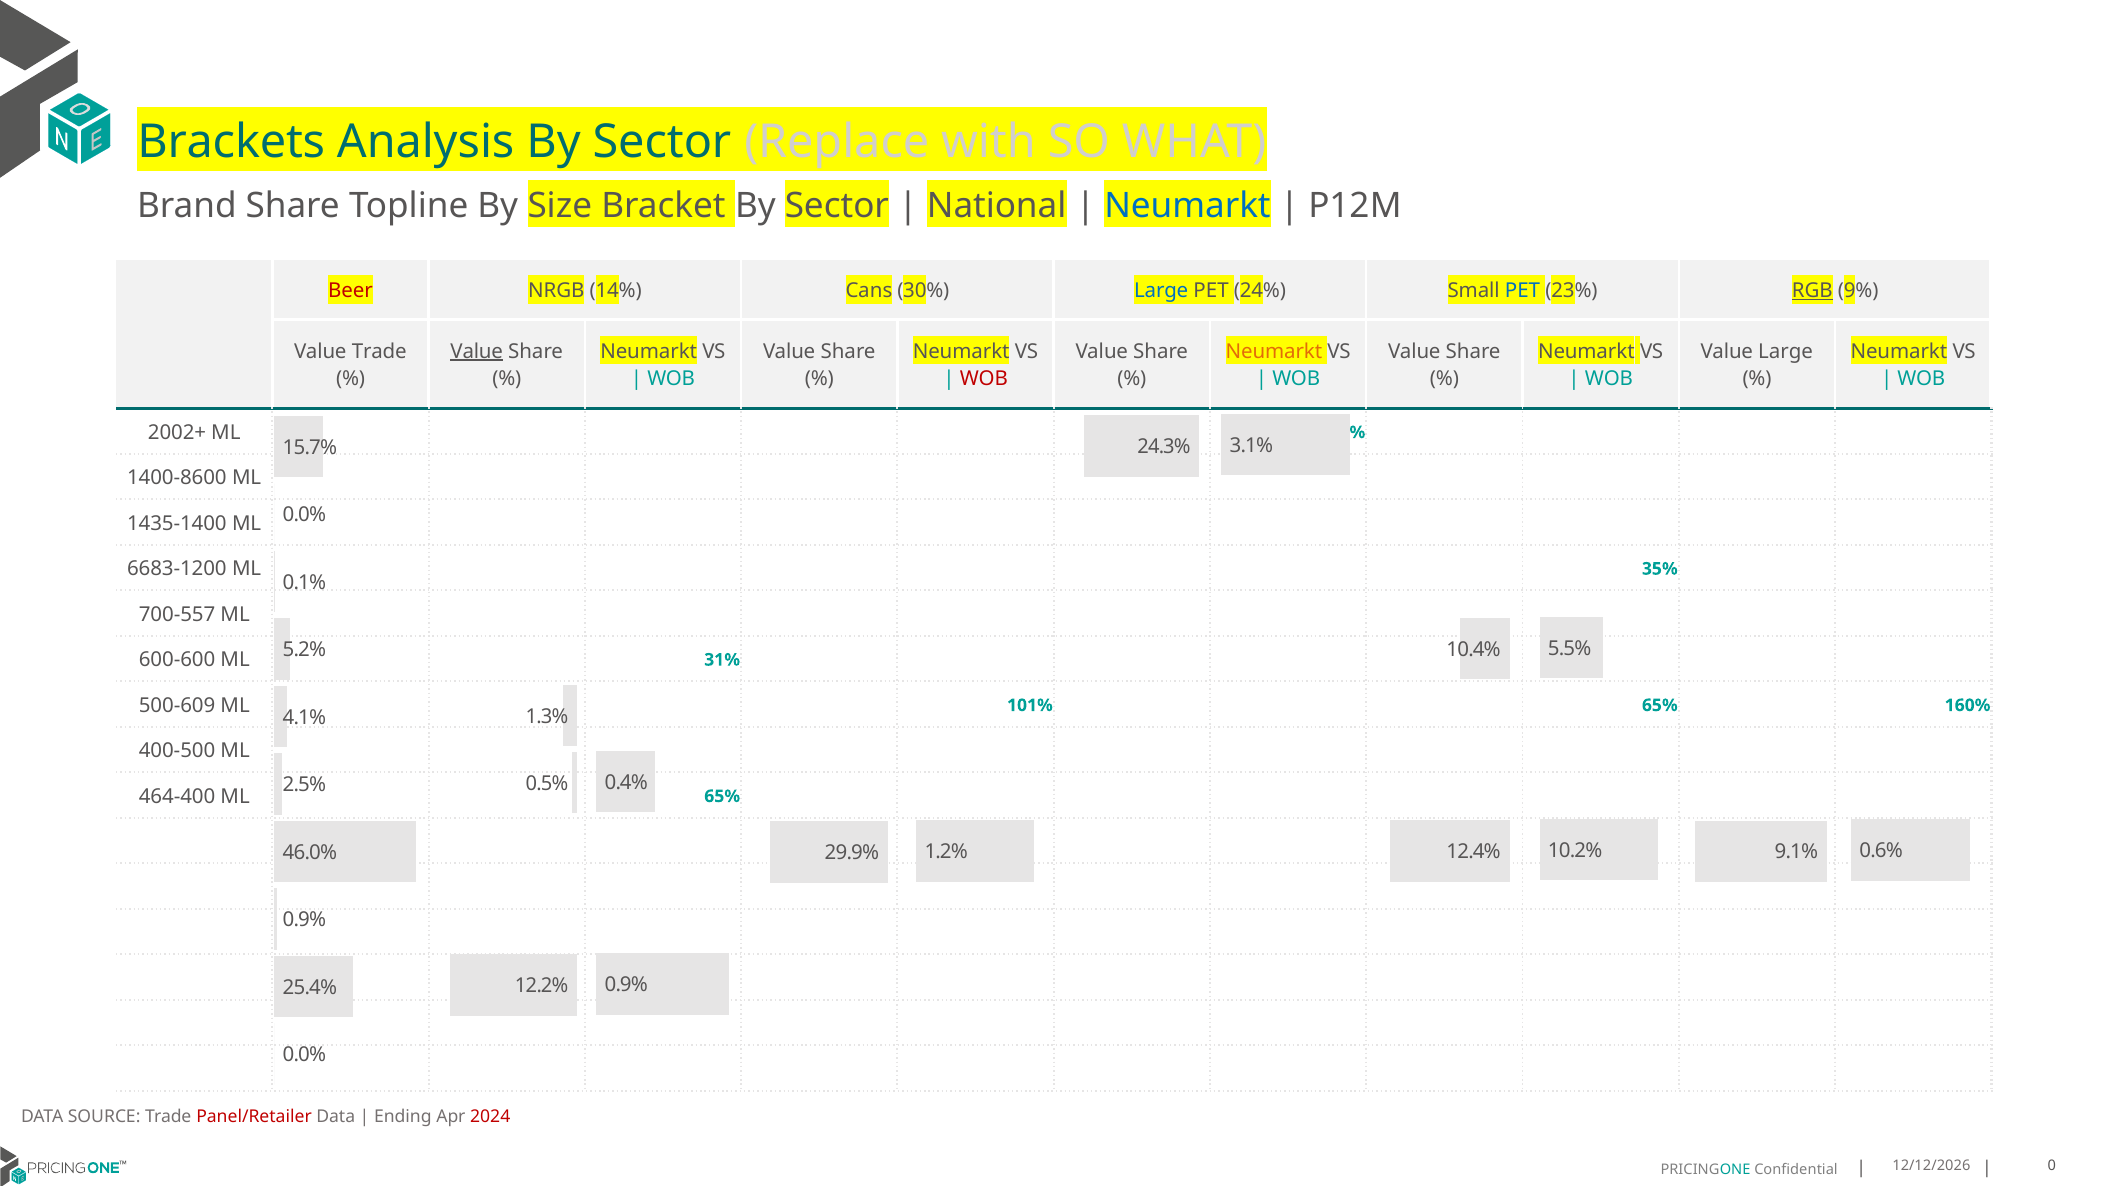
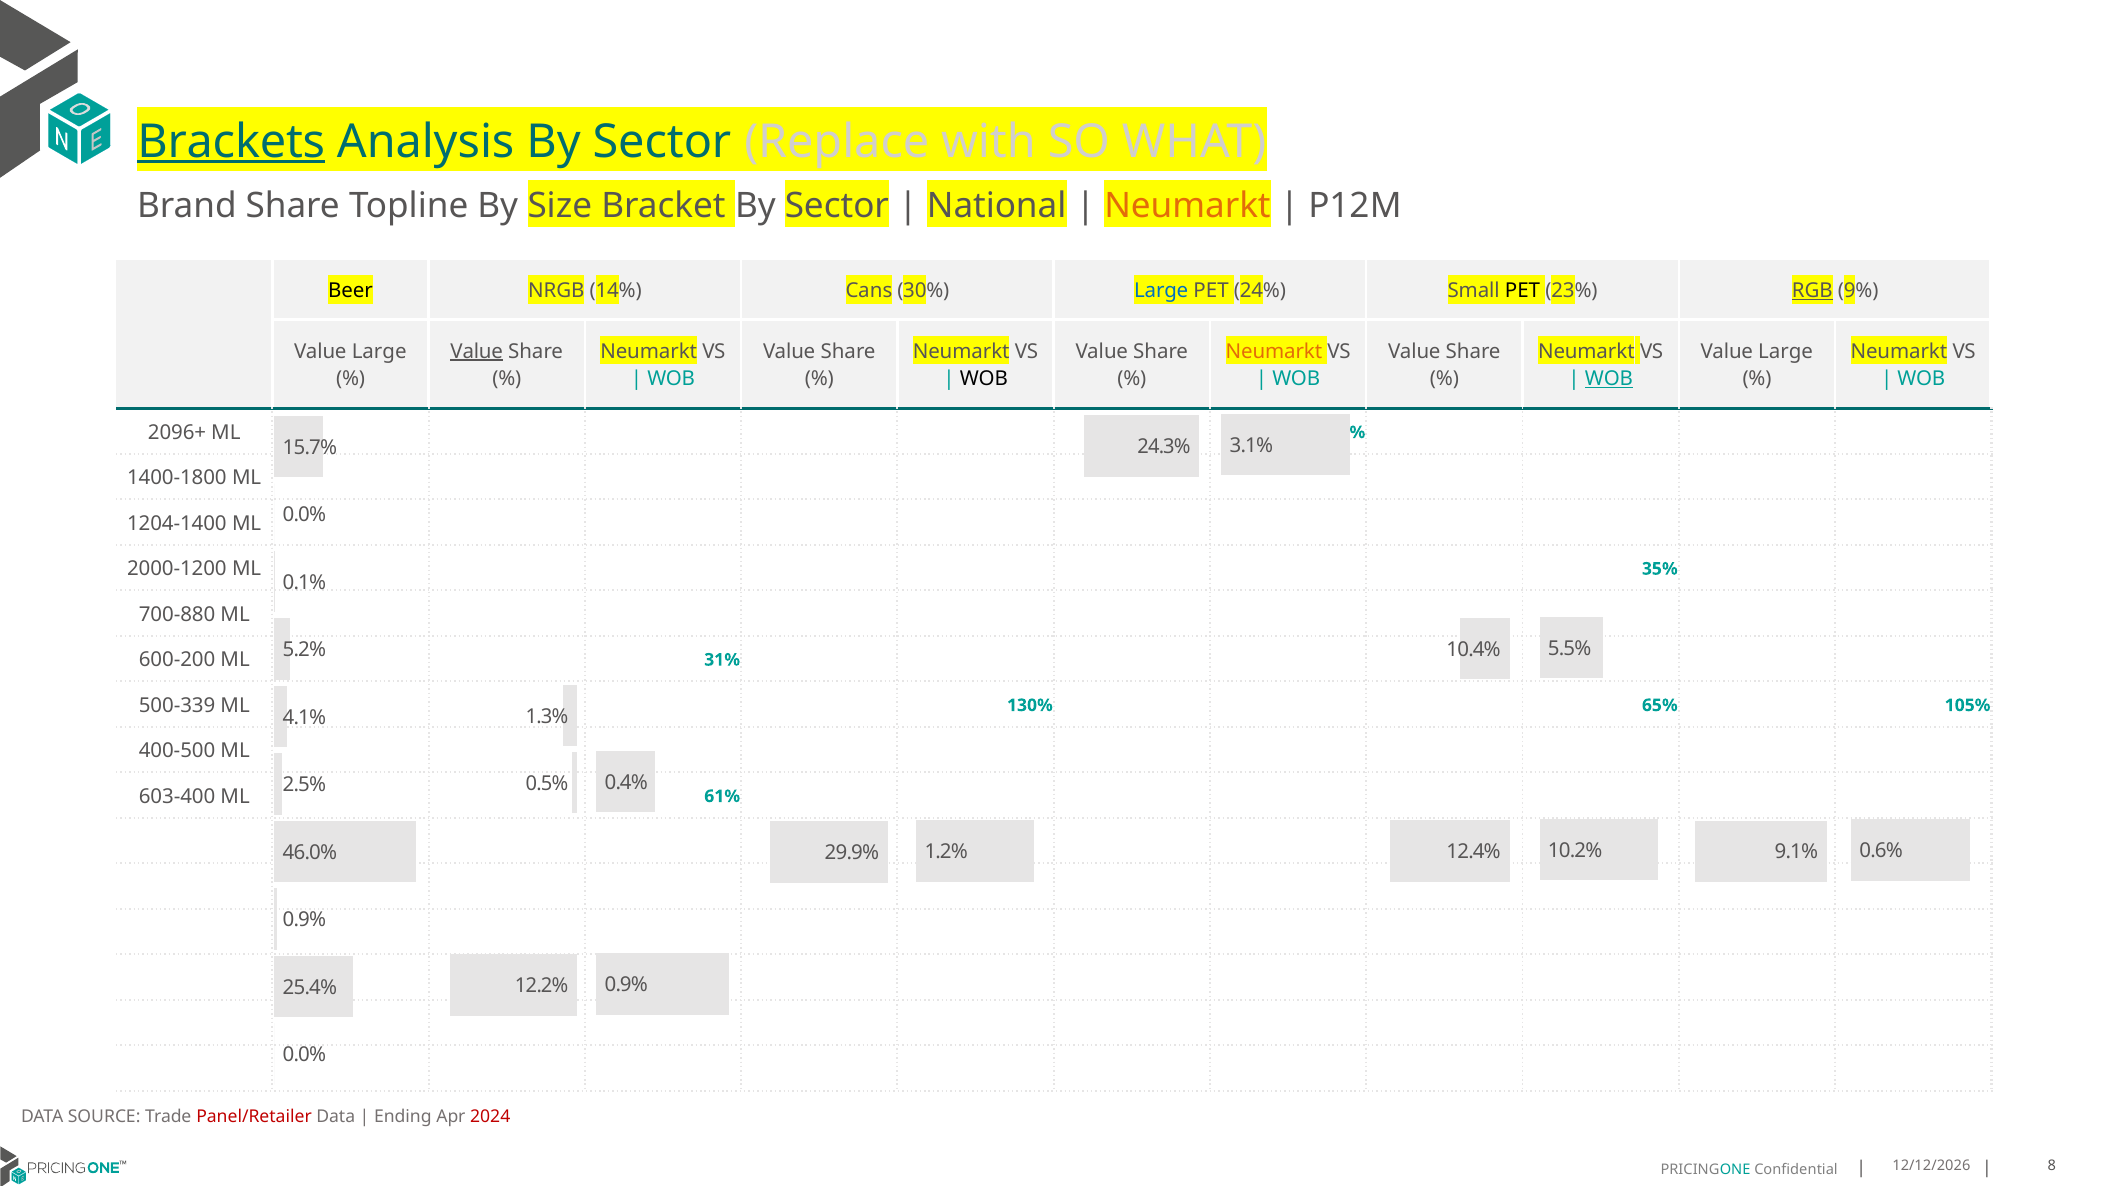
Brackets underline: none -> present
Neumarkt at (1187, 206) colour: blue -> orange
Beer colour: red -> black
PET at (1522, 291) colour: blue -> black
Trade at (379, 351): Trade -> Large
WOB at (984, 379) colour: red -> black
WOB at (1609, 379) underline: none -> present
2002+: 2002+ -> 2096+
1400-8600: 1400-8600 -> 1400-1800
1435-1400: 1435-1400 -> 1204-1400
6683-1200: 6683-1200 -> 2000-1200
700-557: 700-557 -> 700-880
600-600: 600-600 -> 600-200
500-609: 500-609 -> 500-339
101%: 101% -> 130%
160%: 160% -> 105%
464-400: 464-400 -> 603-400
ML 65%: 65% -> 61%
0: 0 -> 8
